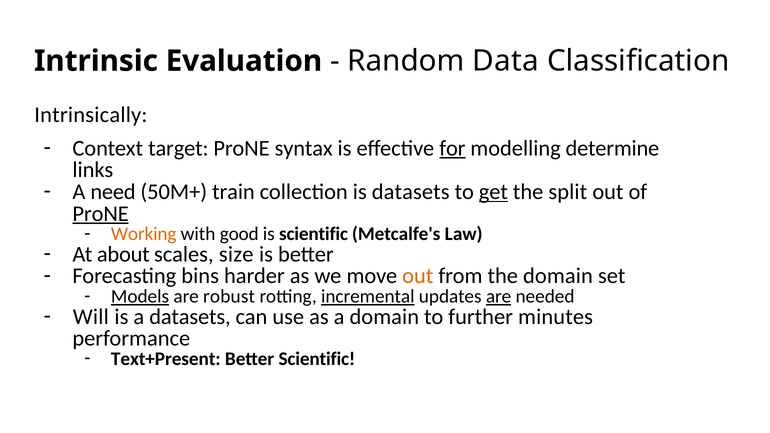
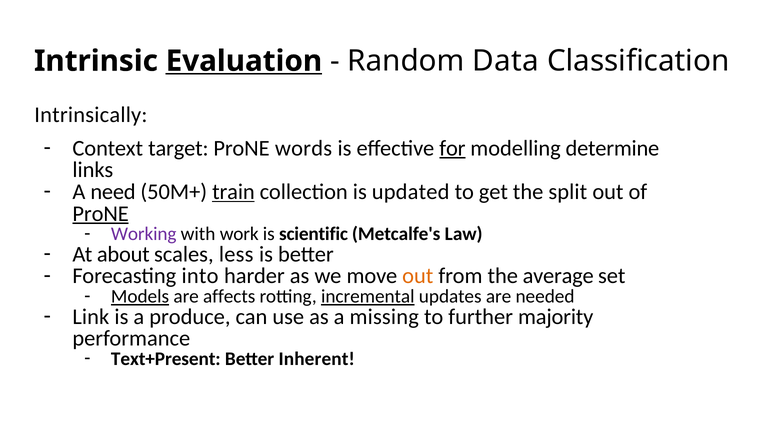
Evaluation underline: none -> present
syntax: syntax -> words
train underline: none -> present
is datasets: datasets -> updated
get underline: present -> none
Working colour: orange -> purple
good: good -> work
size: size -> less
bins: bins -> into
the domain: domain -> average
robust: robust -> affects
are at (499, 297) underline: present -> none
Will: Will -> Link
a datasets: datasets -> produce
a domain: domain -> missing
minutes: minutes -> majority
Better Scientific: Scientific -> Inherent
